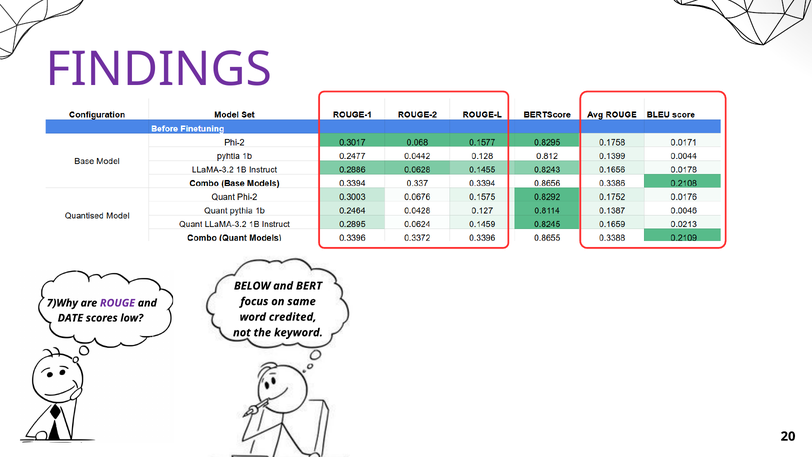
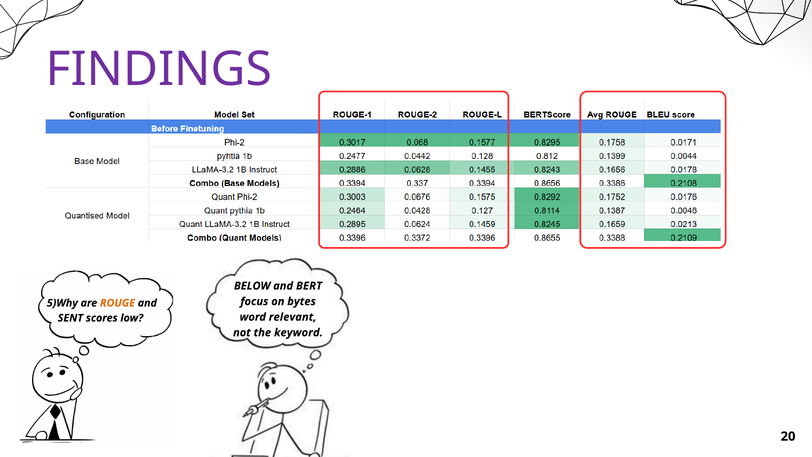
same: same -> bytes
7)Why: 7)Why -> 5)Why
ROUGE colour: purple -> orange
credited: credited -> relevant
DATE: DATE -> SENT
